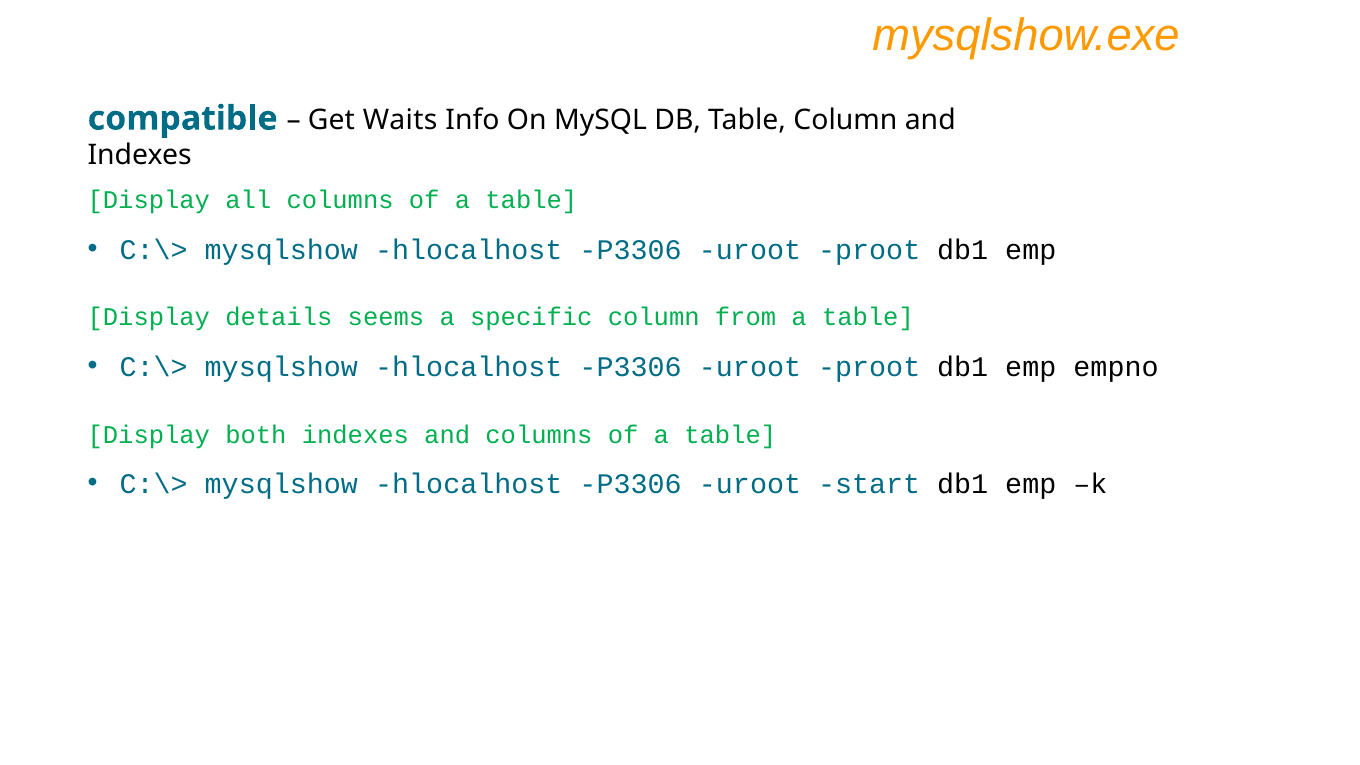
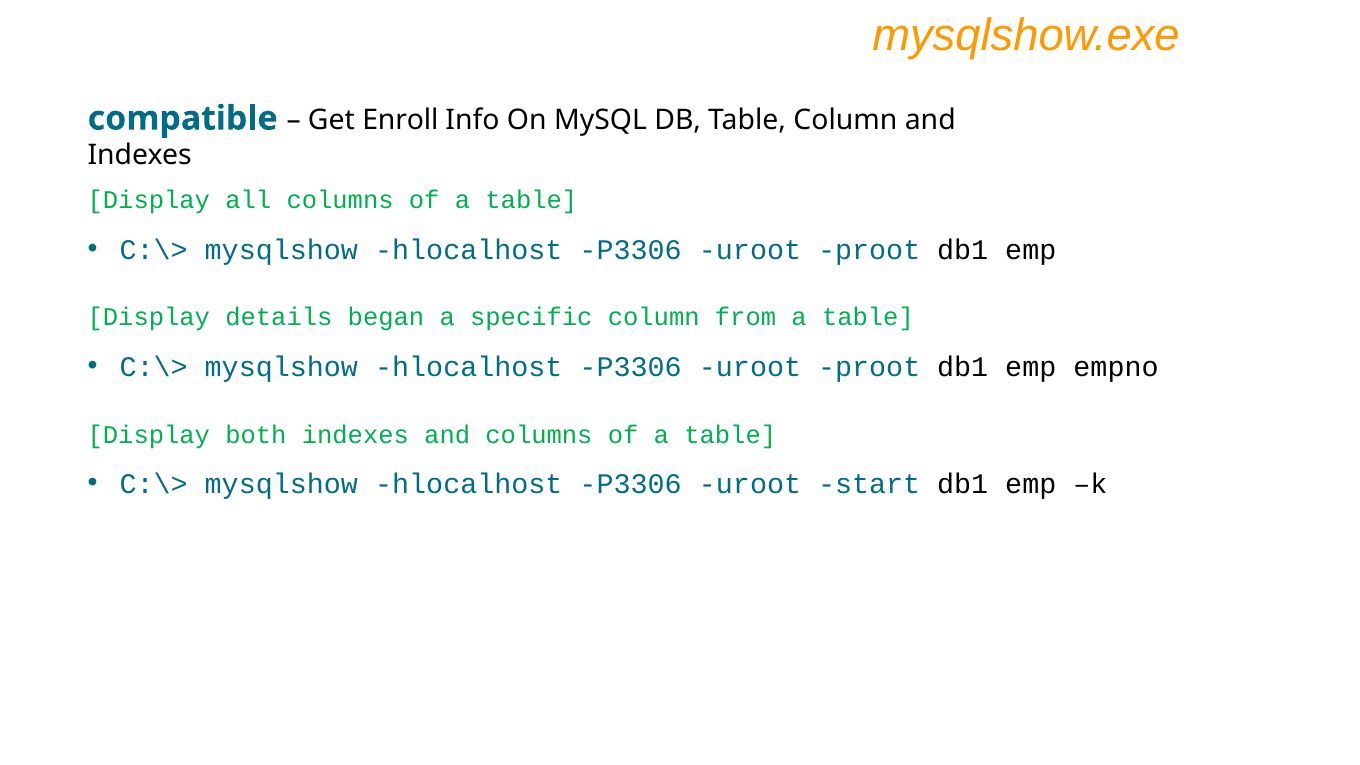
Waits: Waits -> Enroll
seems: seems -> began
